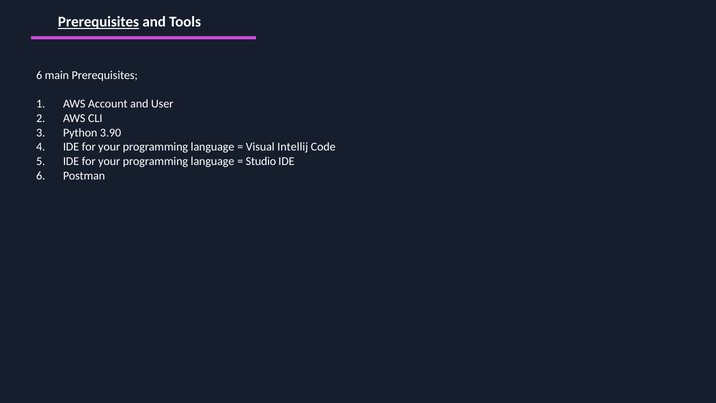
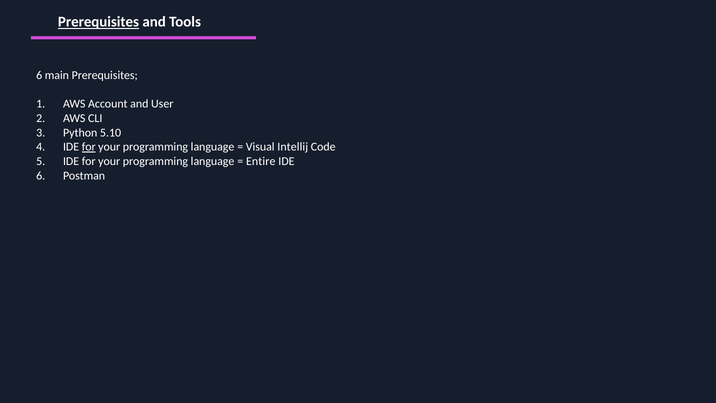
3.90: 3.90 -> 5.10
for at (89, 147) underline: none -> present
Studio: Studio -> Entire
